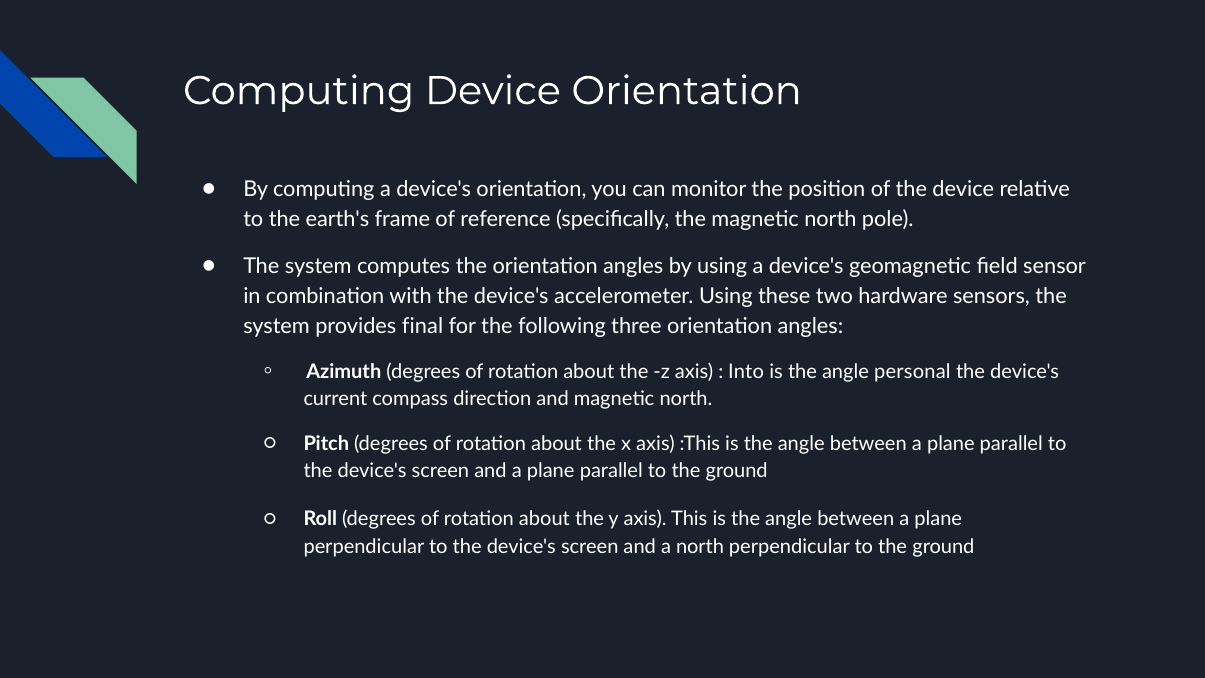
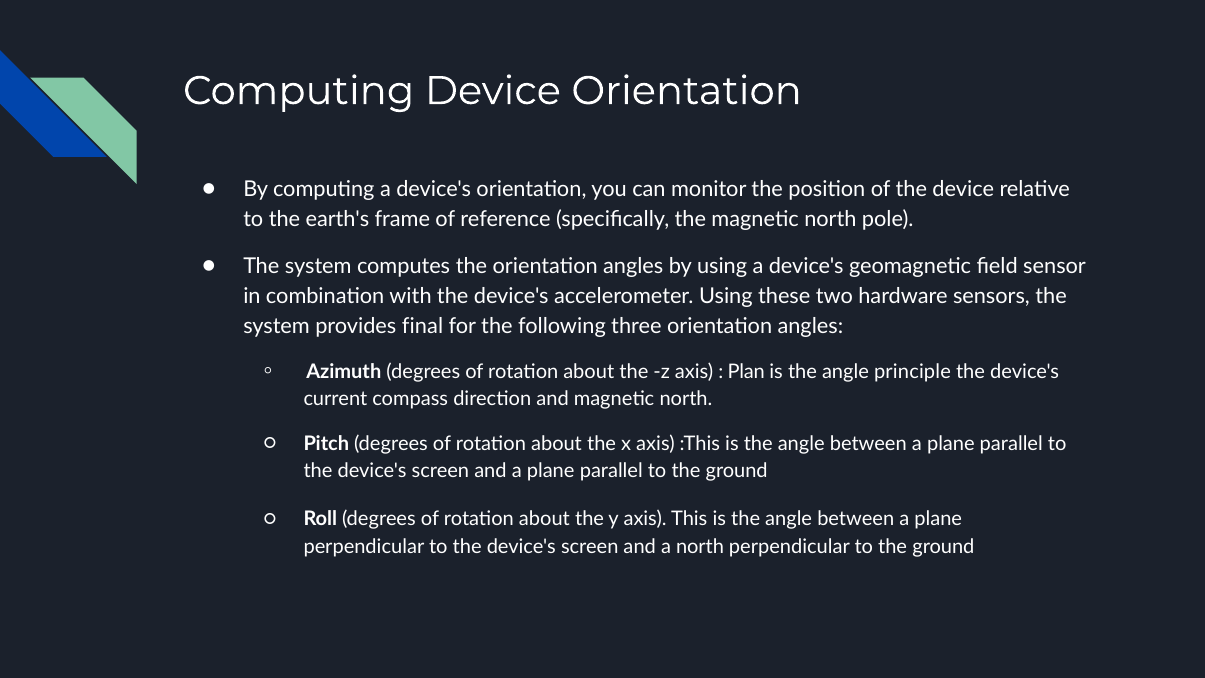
Into: Into -> Plan
personal: personal -> principle
